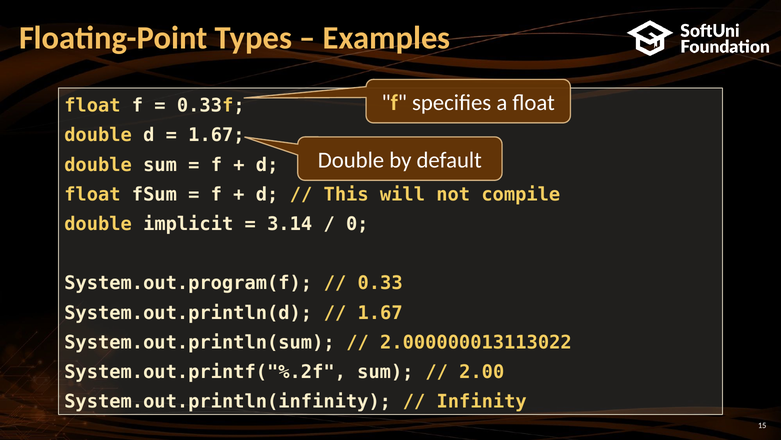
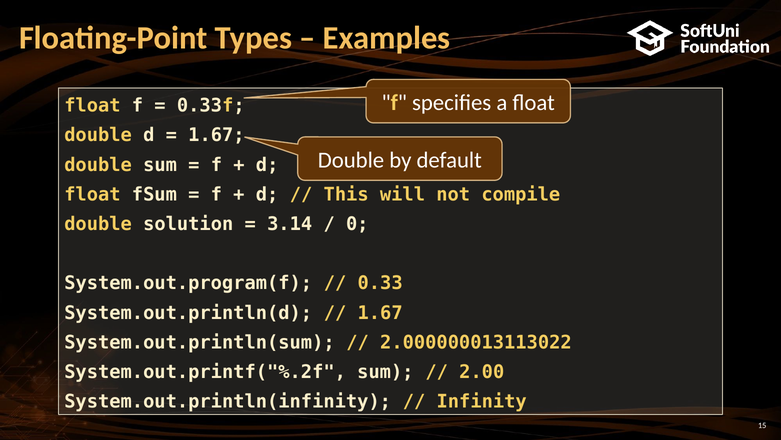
implicit: implicit -> solution
